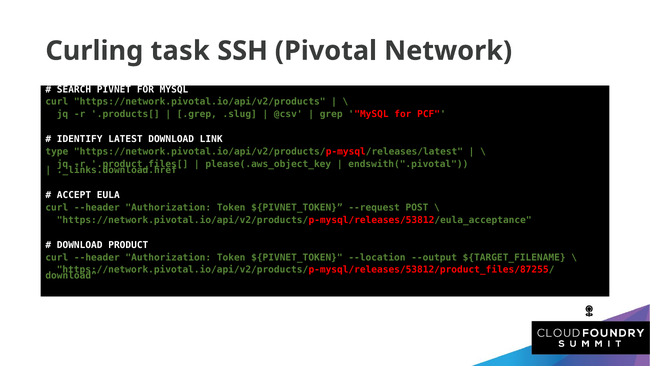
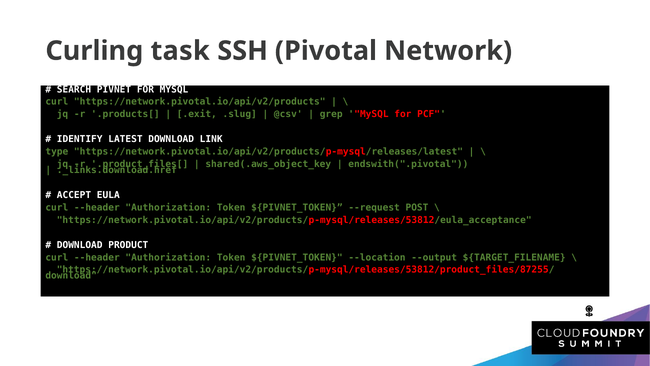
.grep: .grep -> .exit
please(.aws_object_key: please(.aws_object_key -> shared(.aws_object_key
